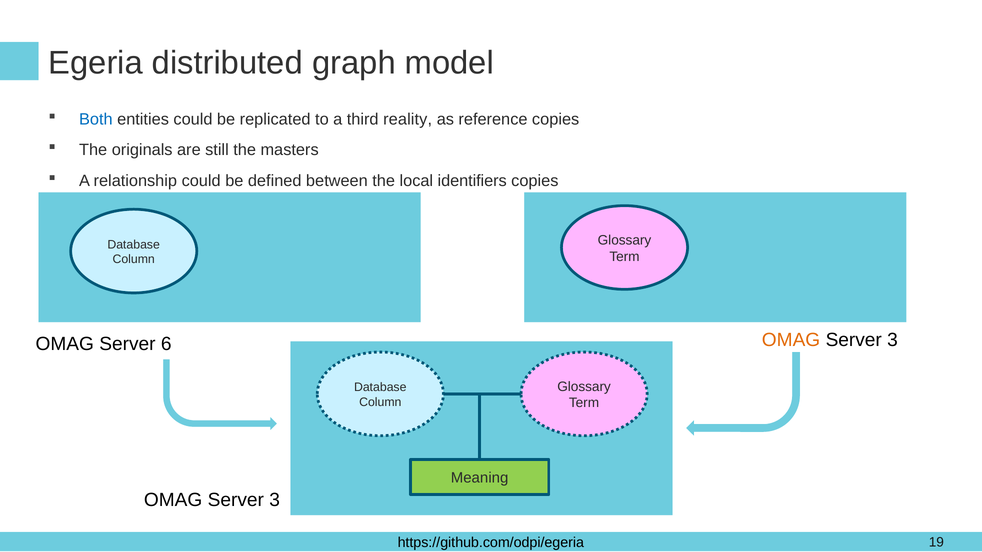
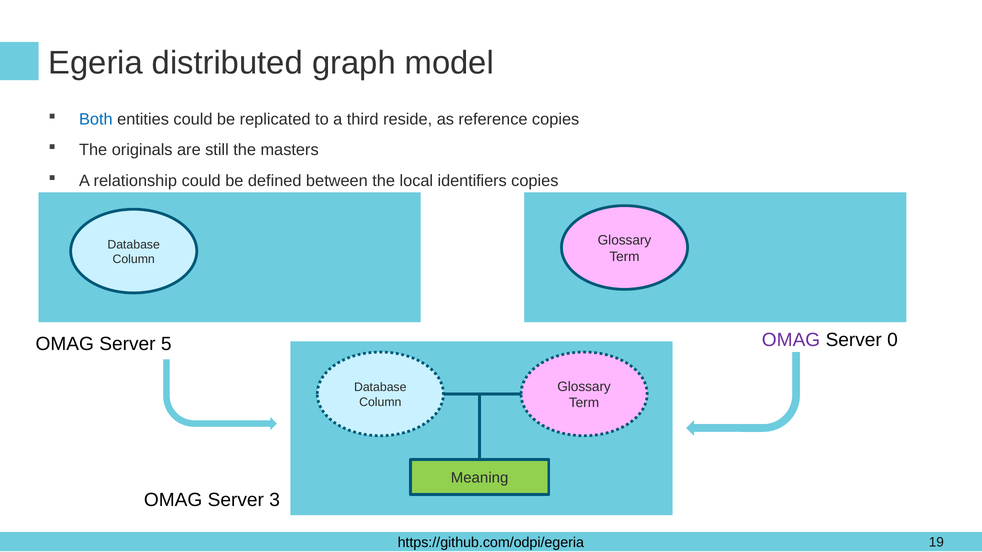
reality: reality -> reside
OMAG at (791, 340) colour: orange -> purple
3 at (893, 340): 3 -> 0
6: 6 -> 5
